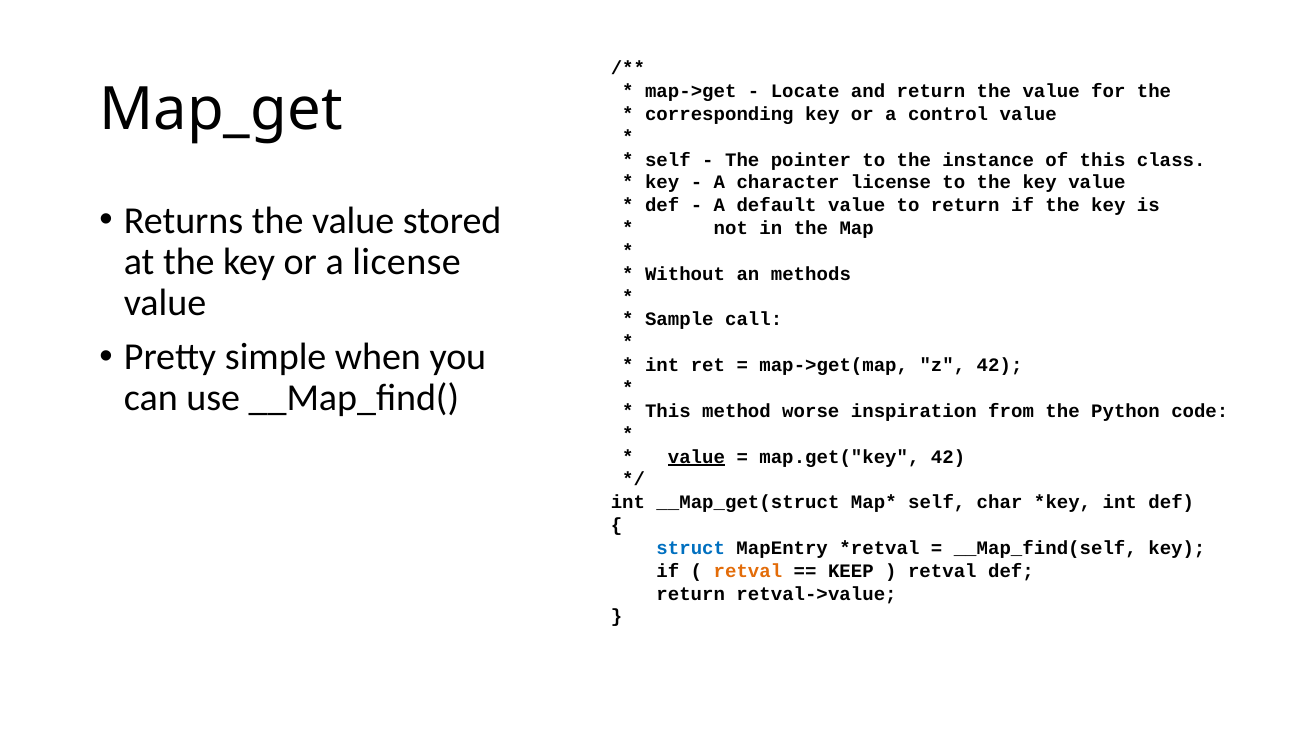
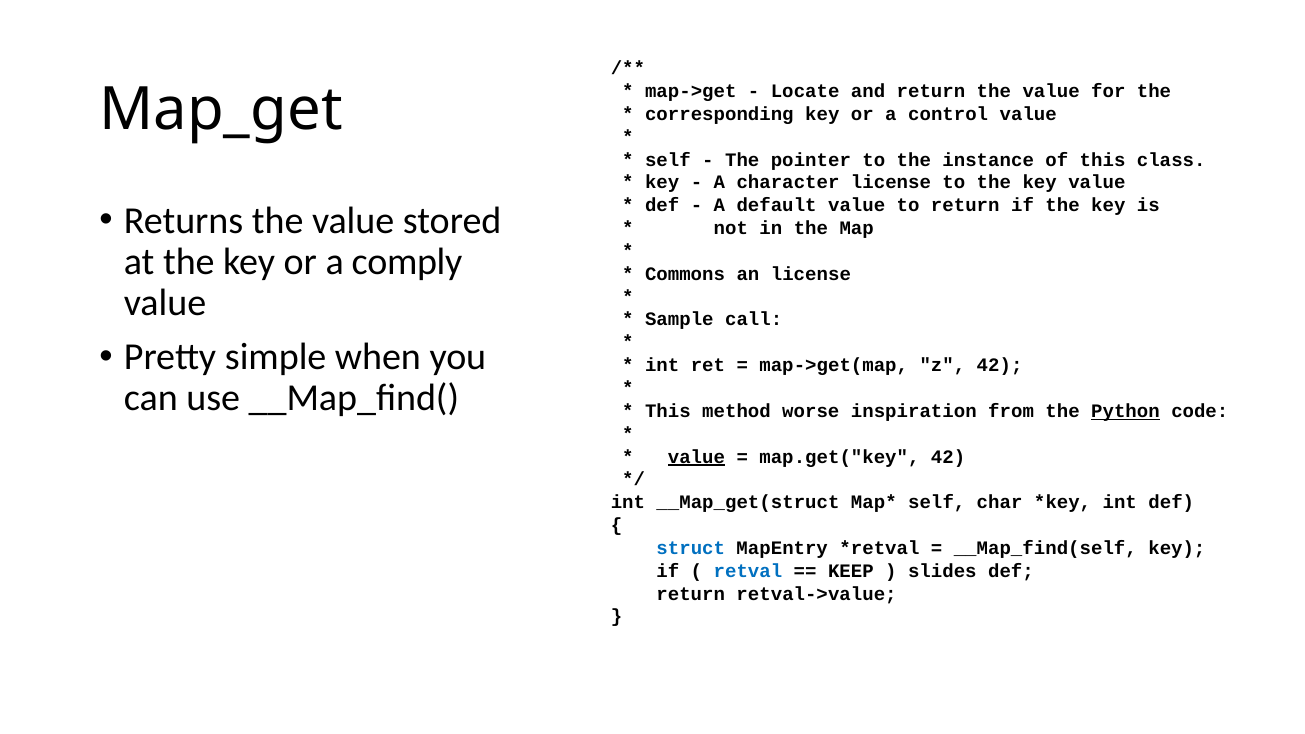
a license: license -> comply
Without: Without -> Commons
an methods: methods -> license
Python underline: none -> present
retval at (748, 571) colour: orange -> blue
retval at (942, 571): retval -> slides
